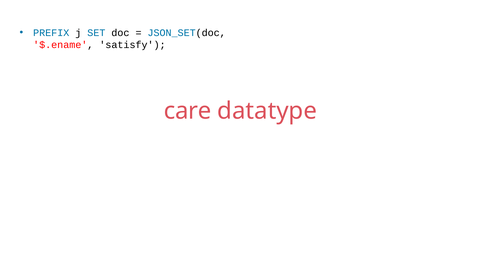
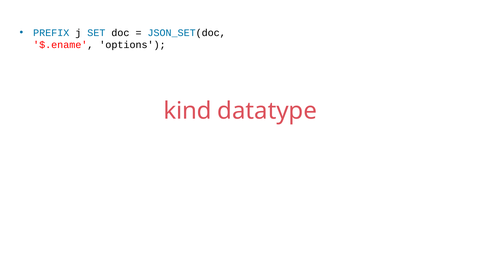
satisfy: satisfy -> options
care: care -> kind
